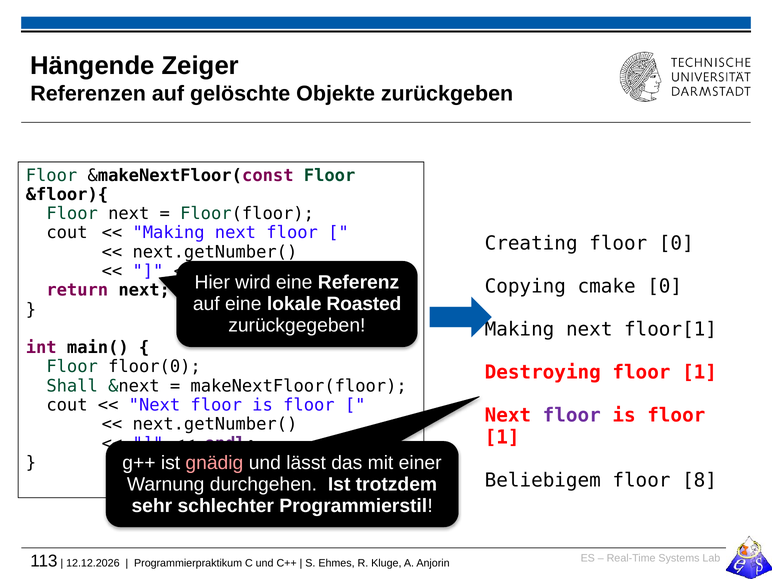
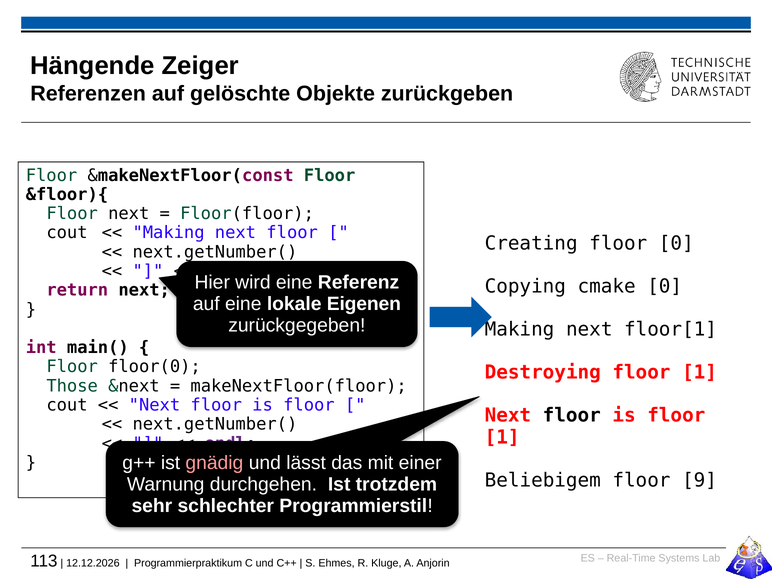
Roasted: Roasted -> Eigenen
Shall: Shall -> Those
floor at (572, 416) colour: purple -> black
8: 8 -> 9
